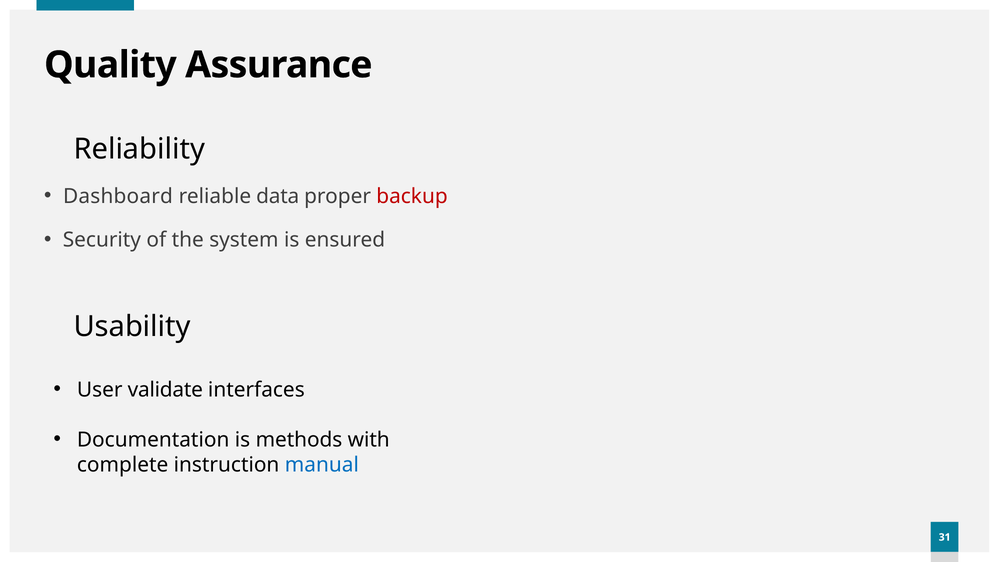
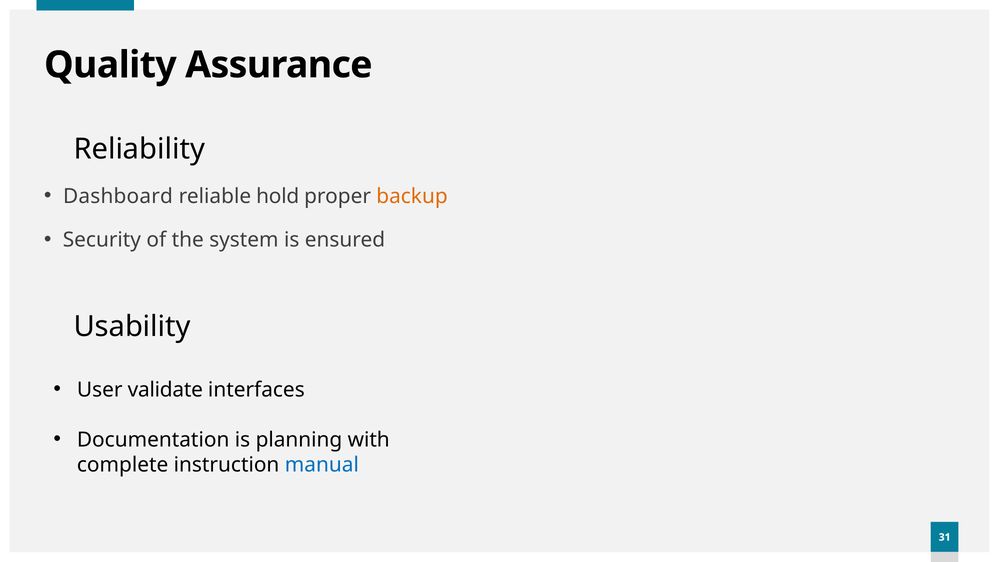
data: data -> hold
backup colour: red -> orange
methods: methods -> planning
